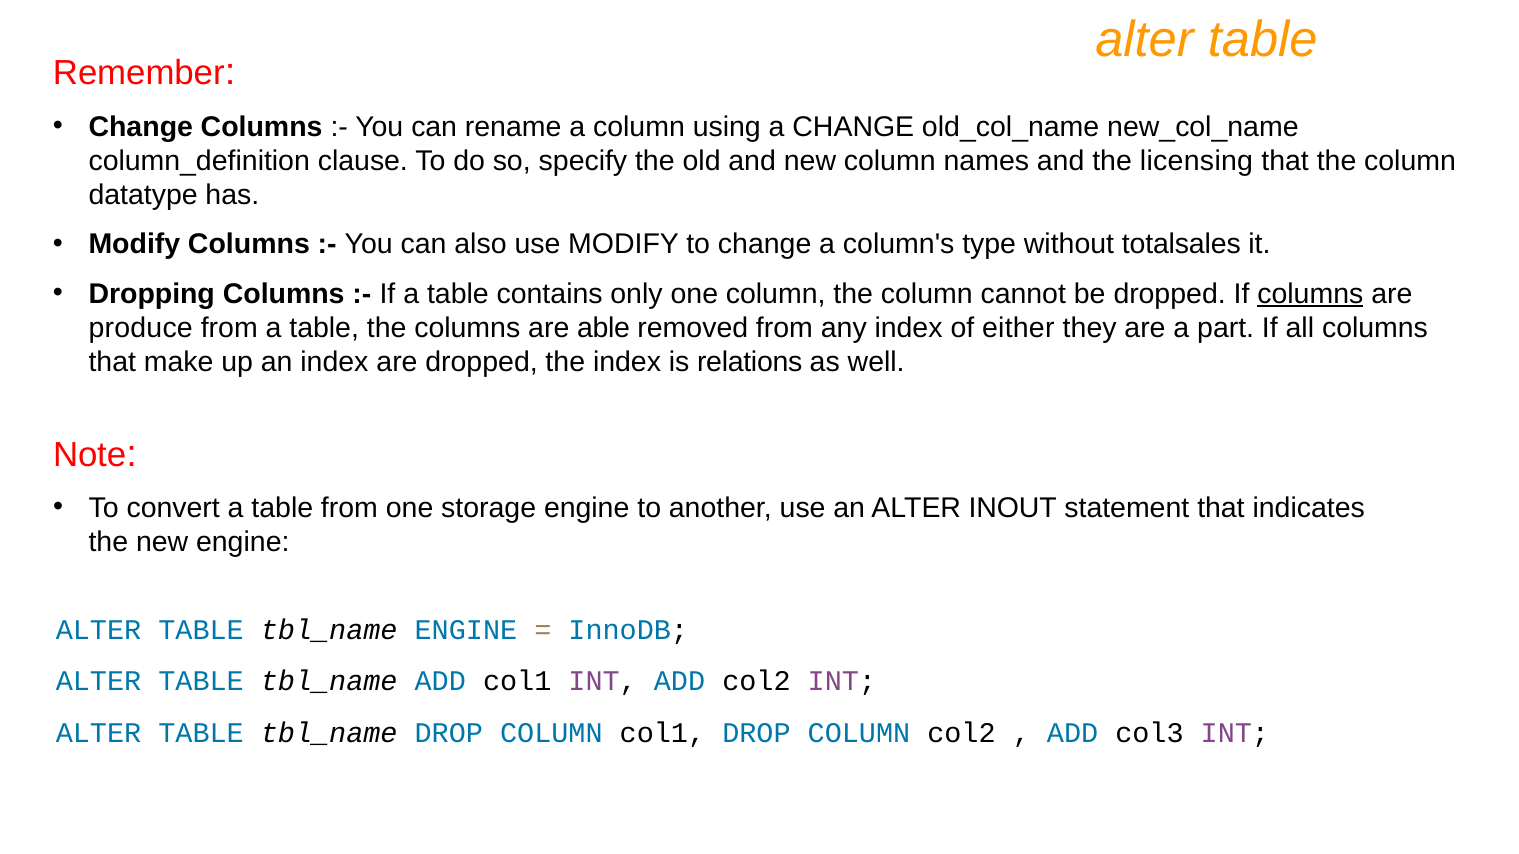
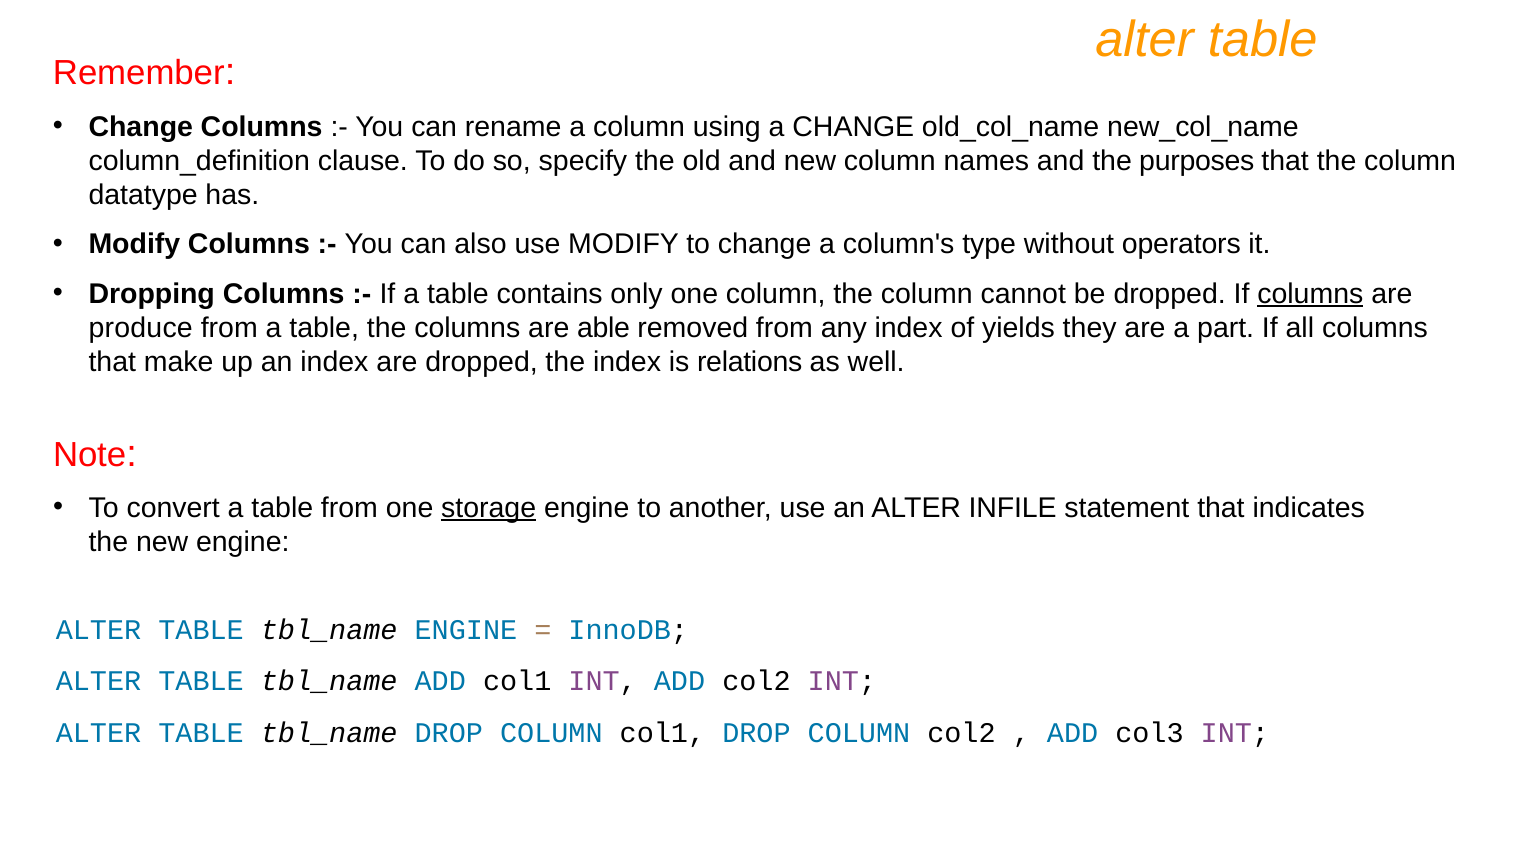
licensing: licensing -> purposes
totalsales: totalsales -> operators
either: either -> yields
storage underline: none -> present
INOUT: INOUT -> INFILE
